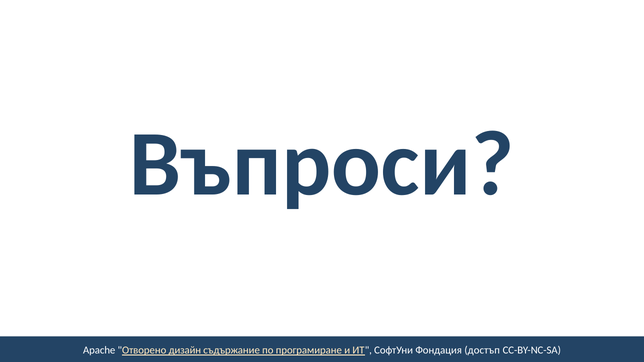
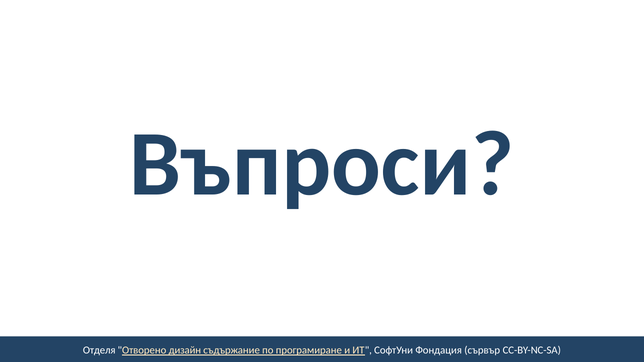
Apache: Apache -> Отделя
достъп: достъп -> сървър
